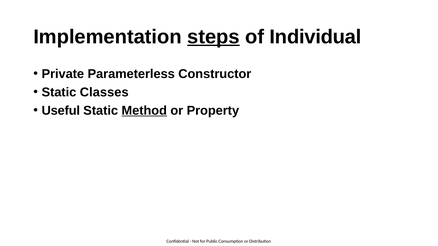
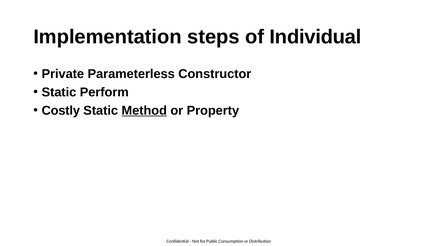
steps underline: present -> none
Classes: Classes -> Perform
Useful: Useful -> Costly
